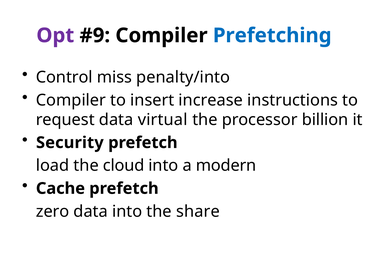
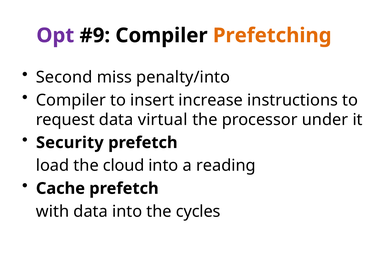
Prefetching colour: blue -> orange
Control: Control -> Second
billion: billion -> under
modern: modern -> reading
zero: zero -> with
share: share -> cycles
